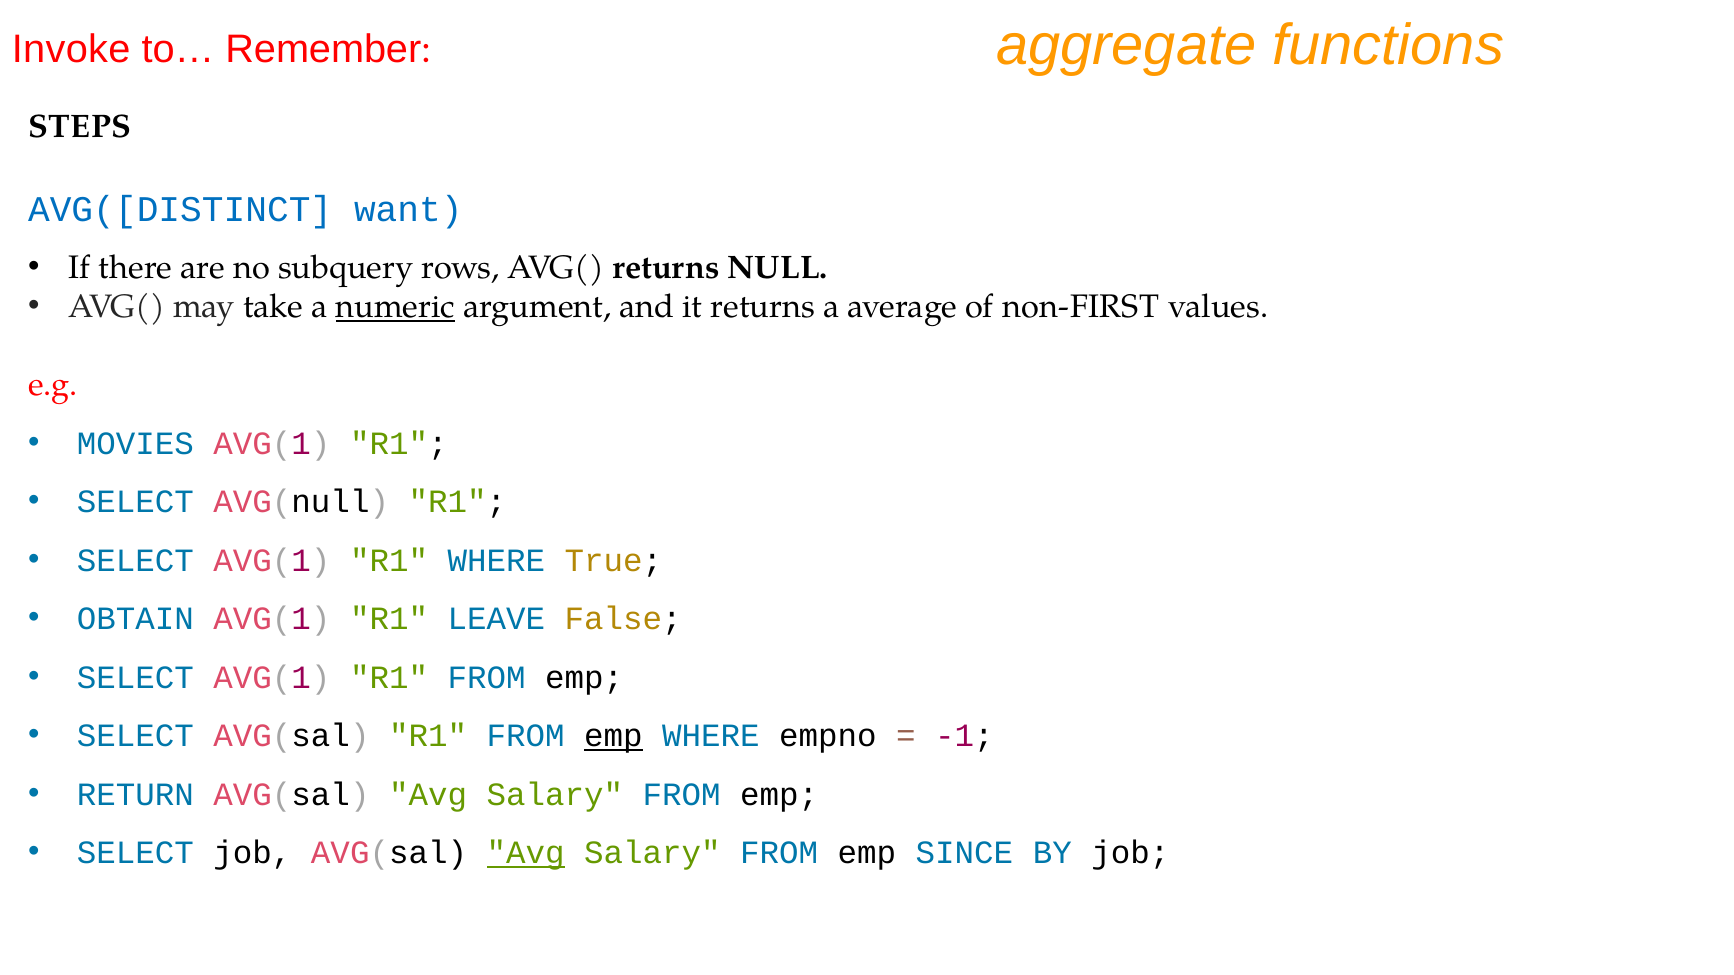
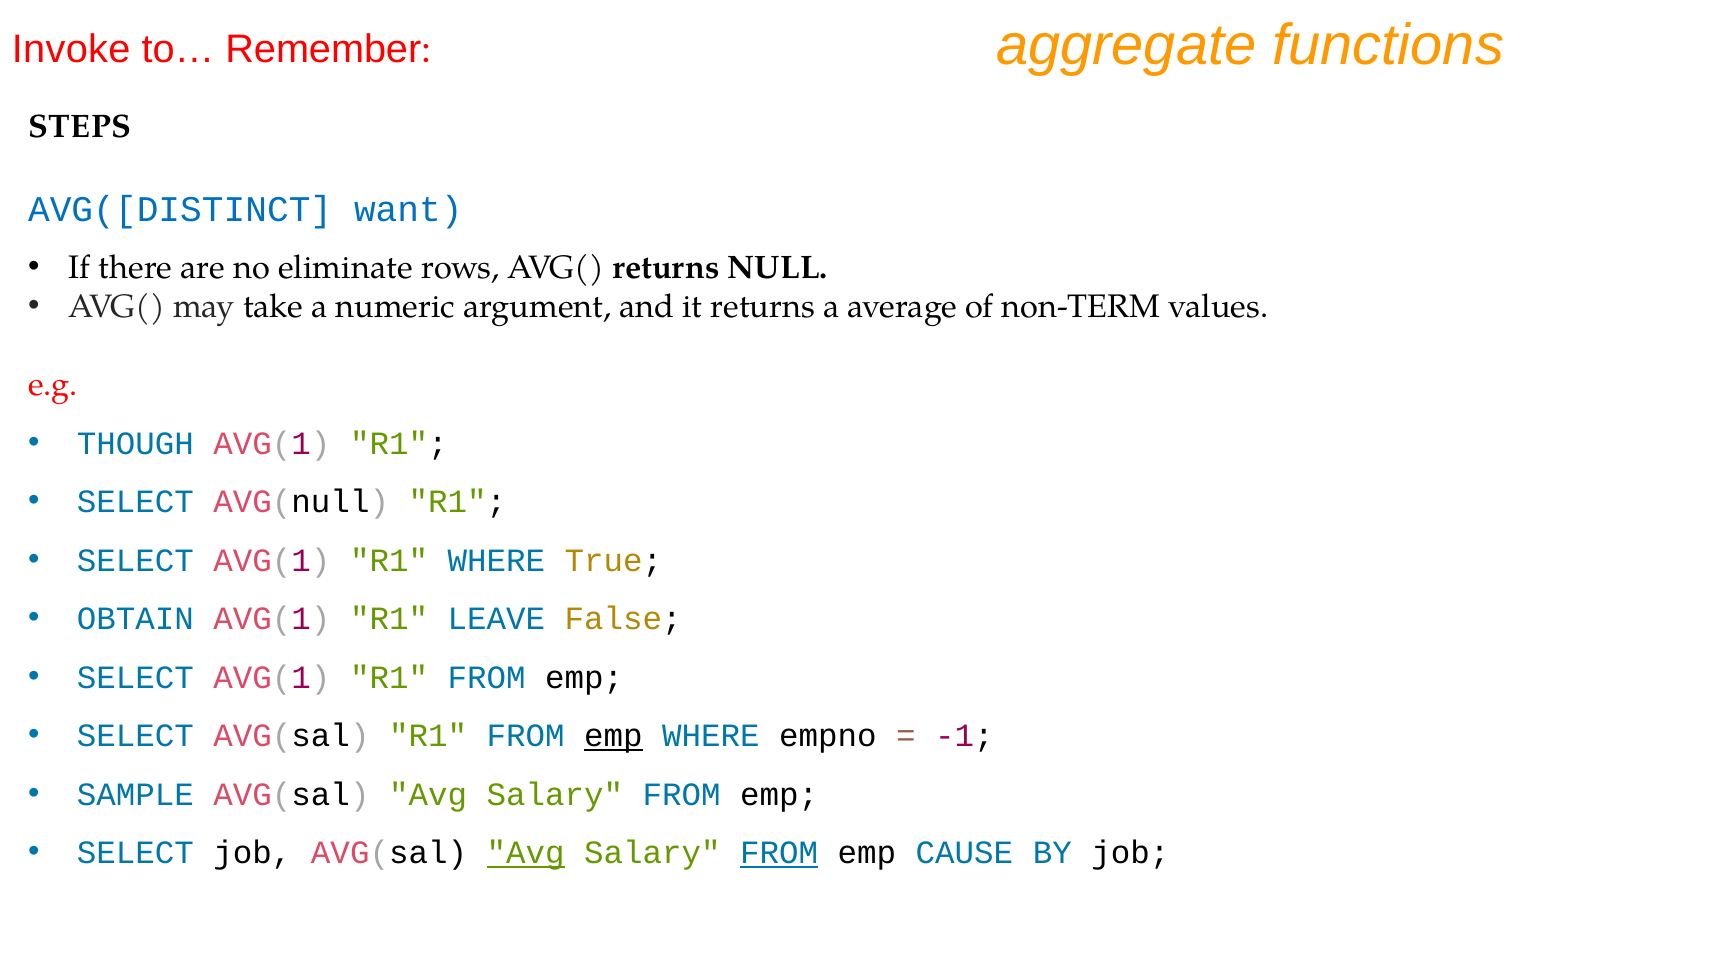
subquery: subquery -> eliminate
numeric underline: present -> none
non-FIRST: non-FIRST -> non-TERM
MOVIES: MOVIES -> THOUGH
RETURN: RETURN -> SAMPLE
FROM at (779, 853) underline: none -> present
SINCE: SINCE -> CAUSE
